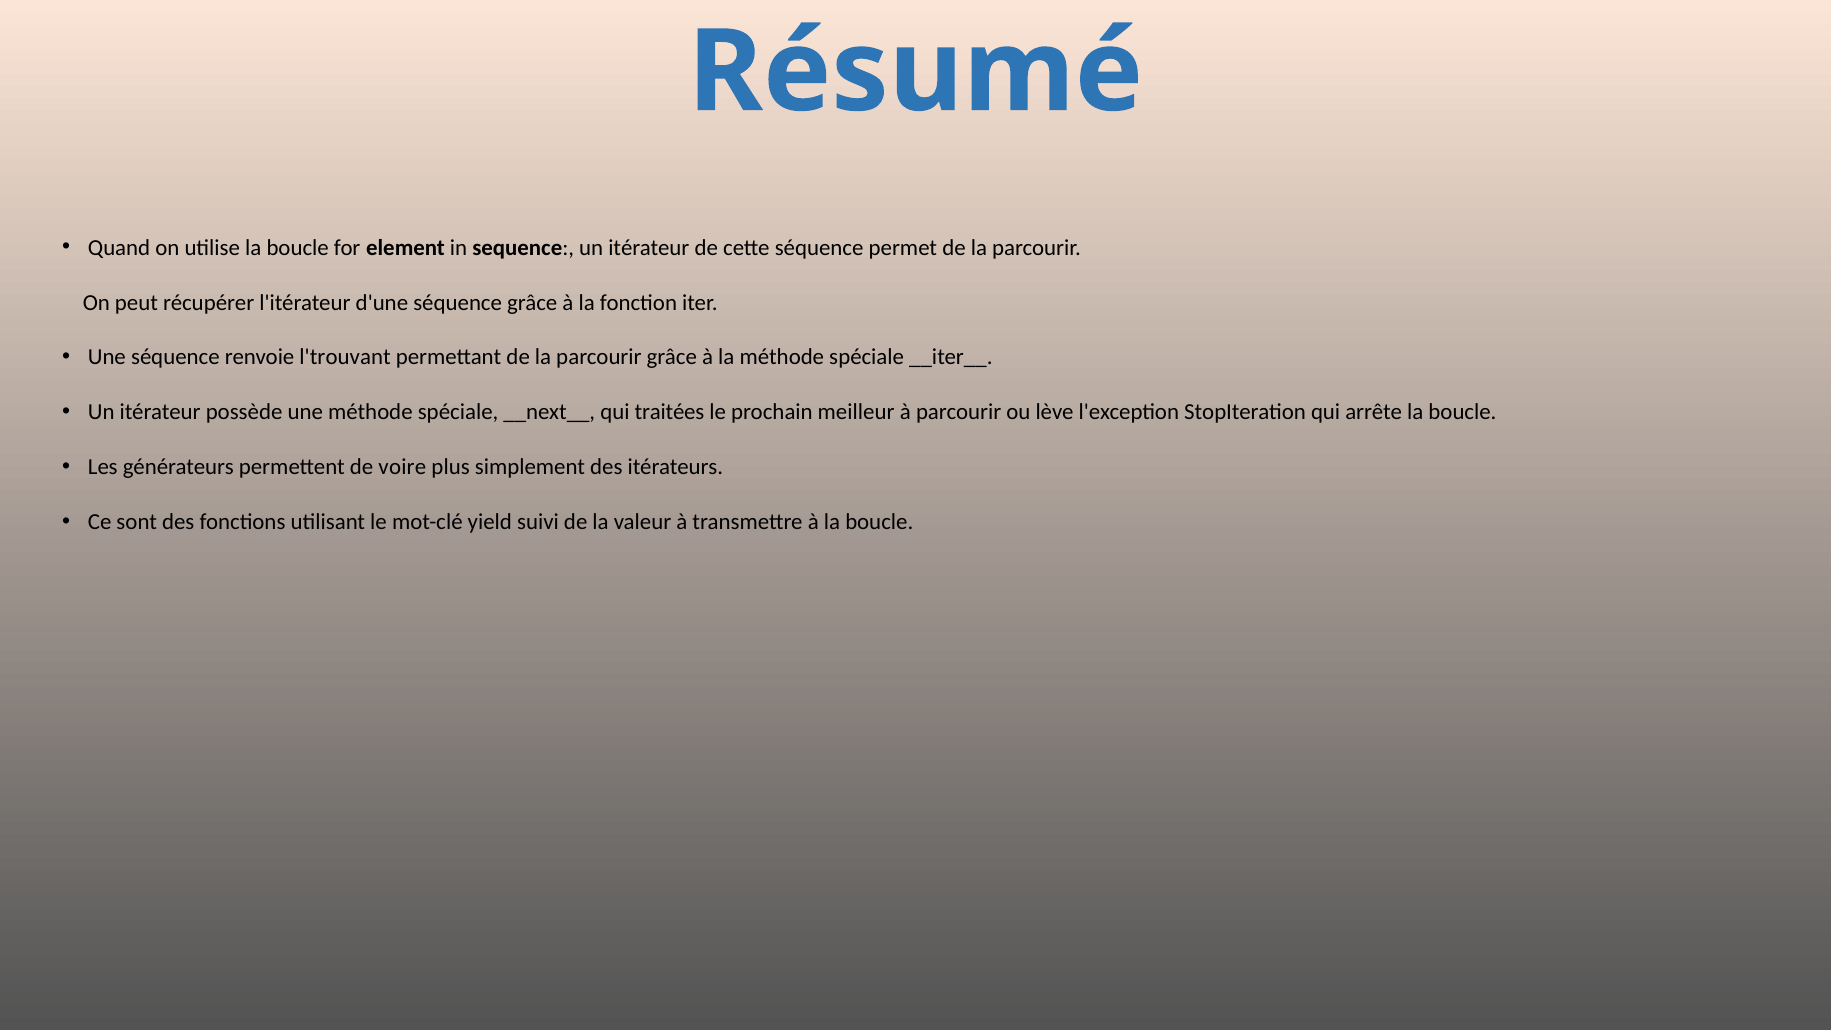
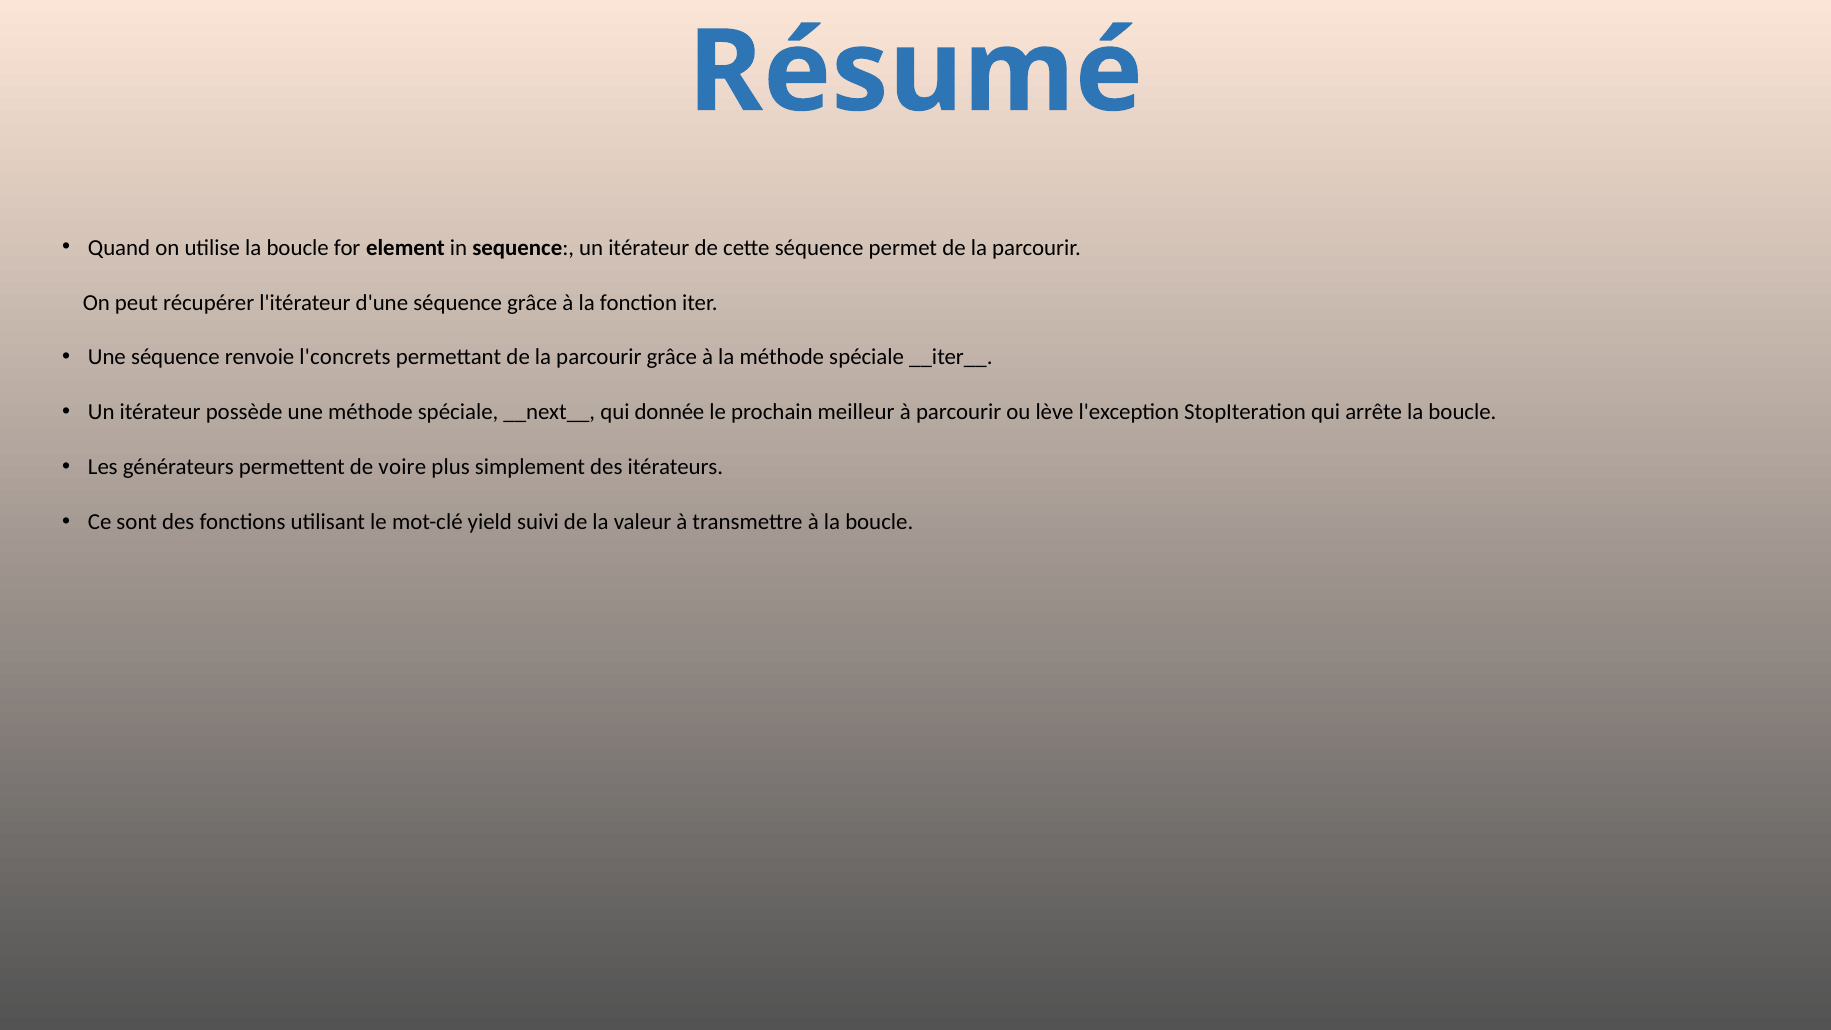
l'trouvant: l'trouvant -> l'concrets
traitées: traitées -> donnée
